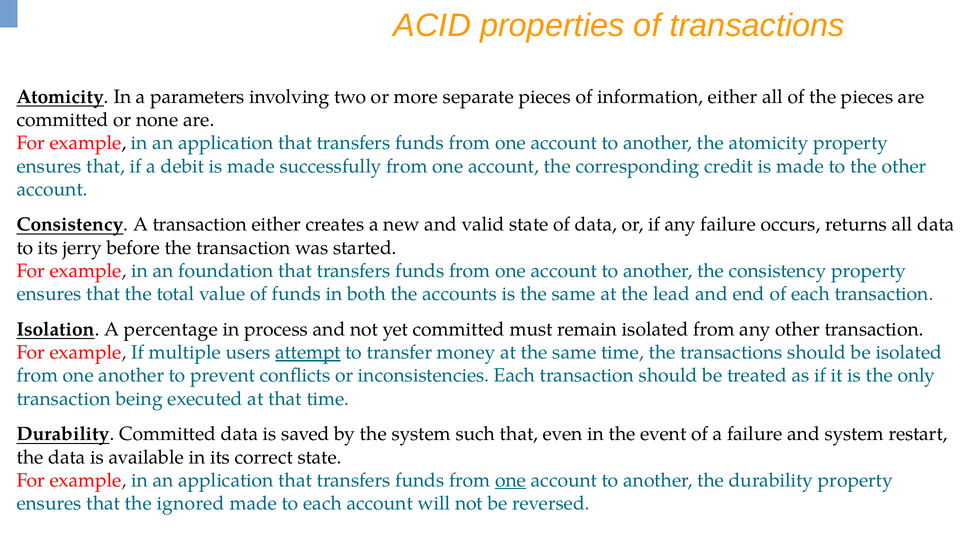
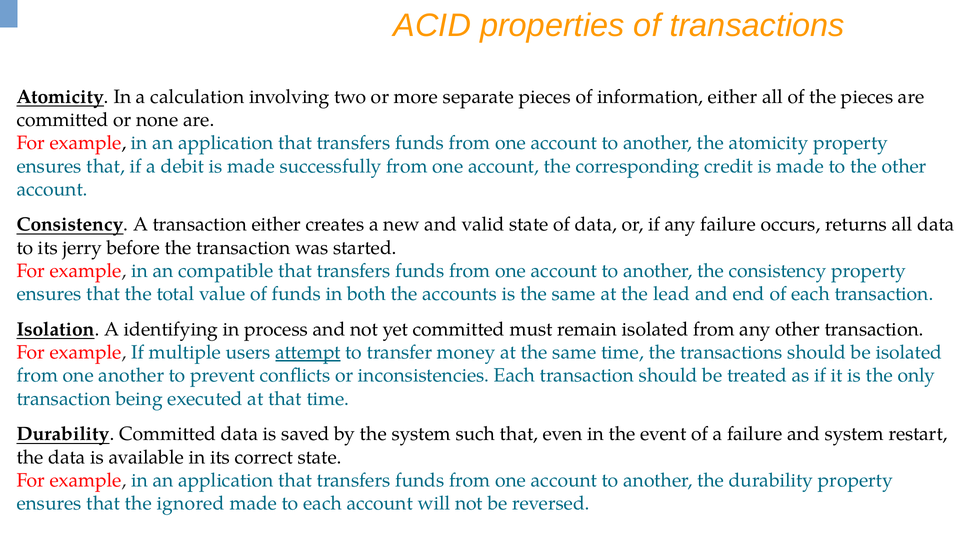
parameters: parameters -> calculation
foundation: foundation -> compatible
percentage: percentage -> identifying
one at (511, 480) underline: present -> none
